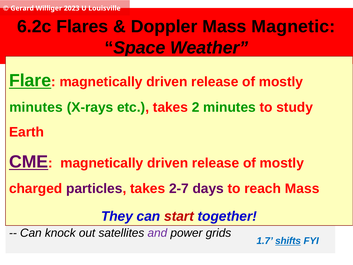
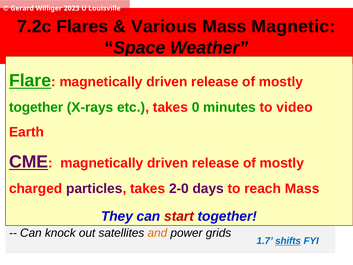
6.2c: 6.2c -> 7.2c
Doppler: Doppler -> Various
minutes at (36, 107): minutes -> together
2: 2 -> 0
study: study -> video
2-7: 2-7 -> 2-0
and colour: purple -> orange
